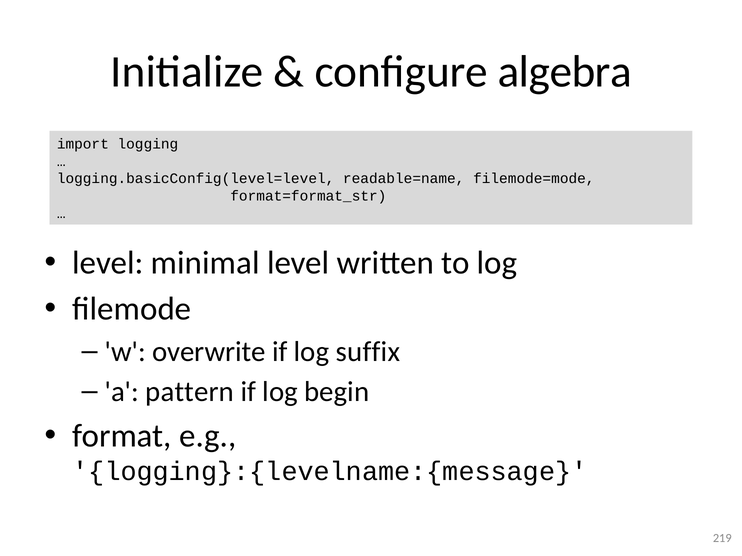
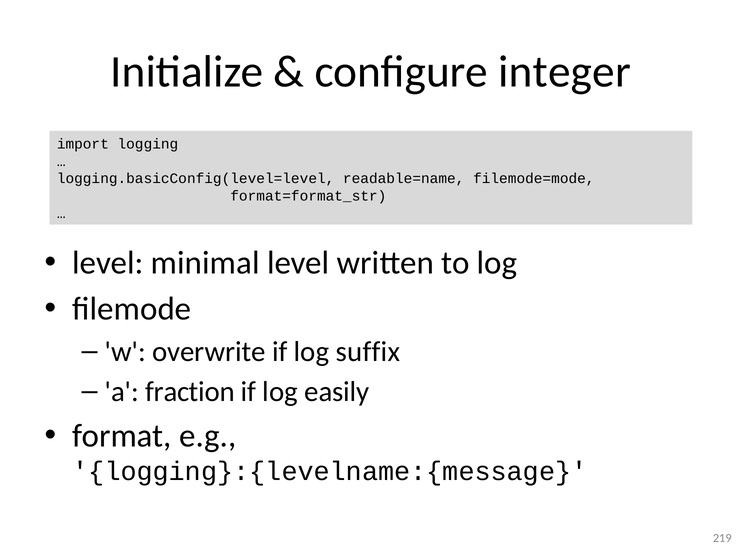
algebra: algebra -> integer
pattern: pattern -> fraction
begin: begin -> easily
